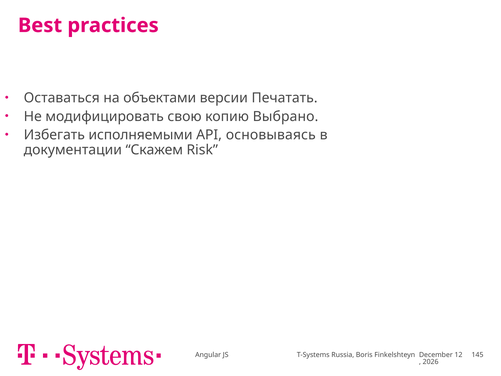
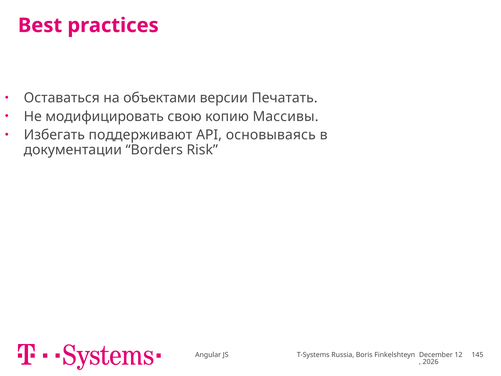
Выбрано: Выбрано -> Массивы
исполняемыми: исполняемыми -> поддерживают
Скажем: Скажем -> Borders
